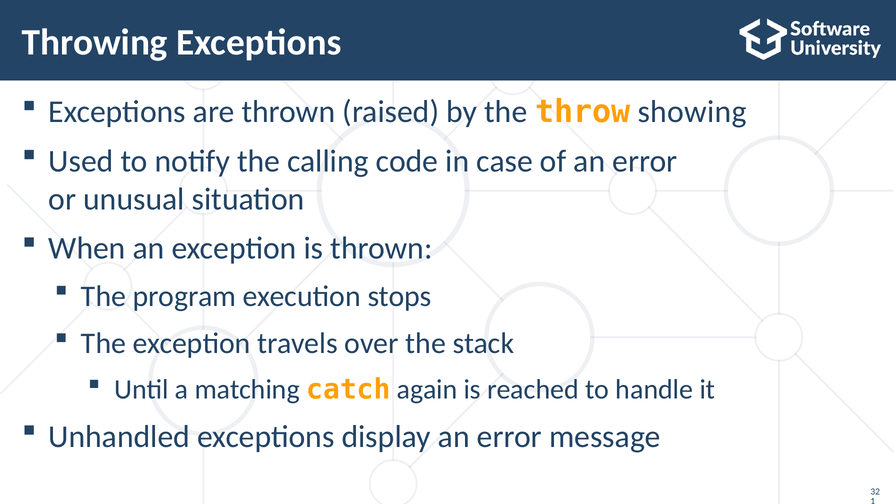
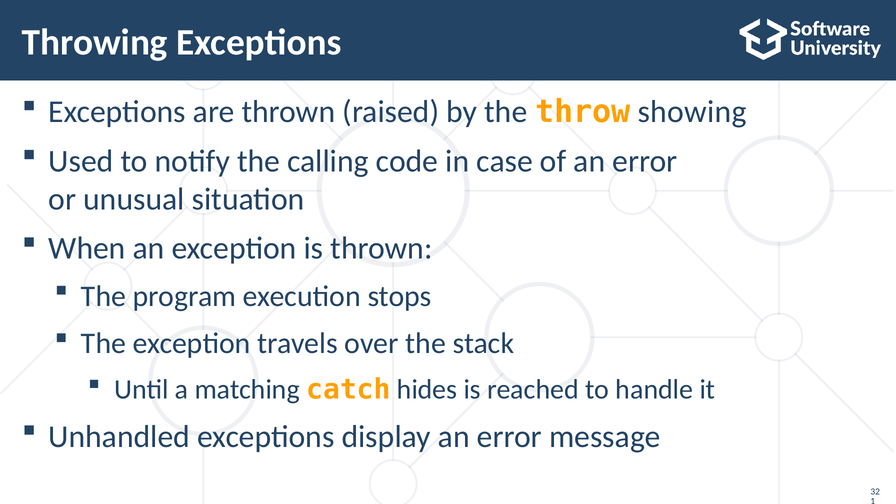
again: again -> hides
